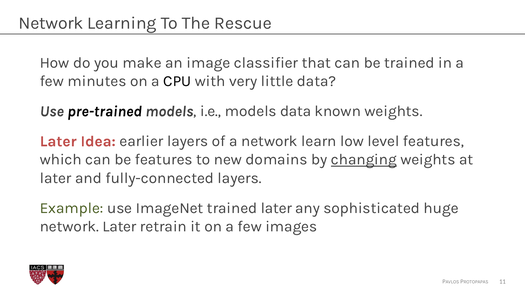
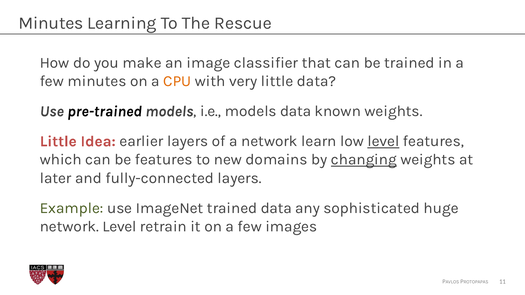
Network at (51, 23): Network -> Minutes
CPU colour: black -> orange
Later at (58, 141): Later -> Little
level at (383, 141) underline: none -> present
trained later: later -> data
network Later: Later -> Level
